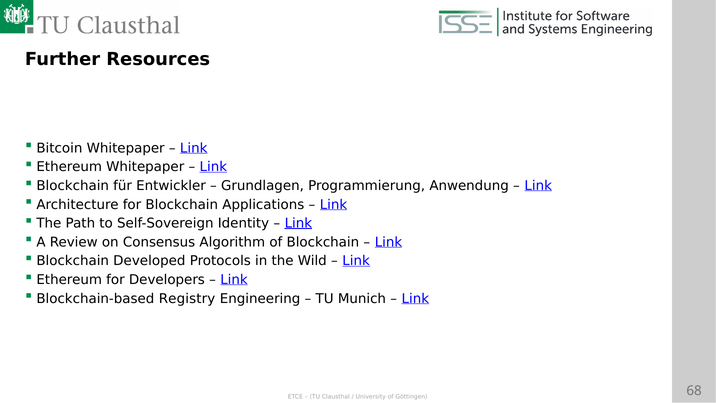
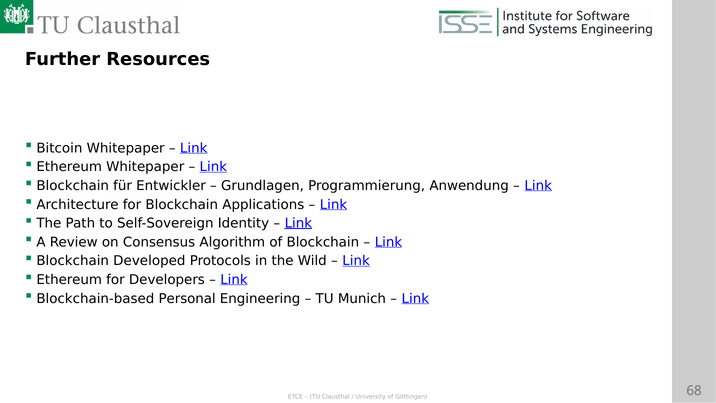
Registry: Registry -> Personal
